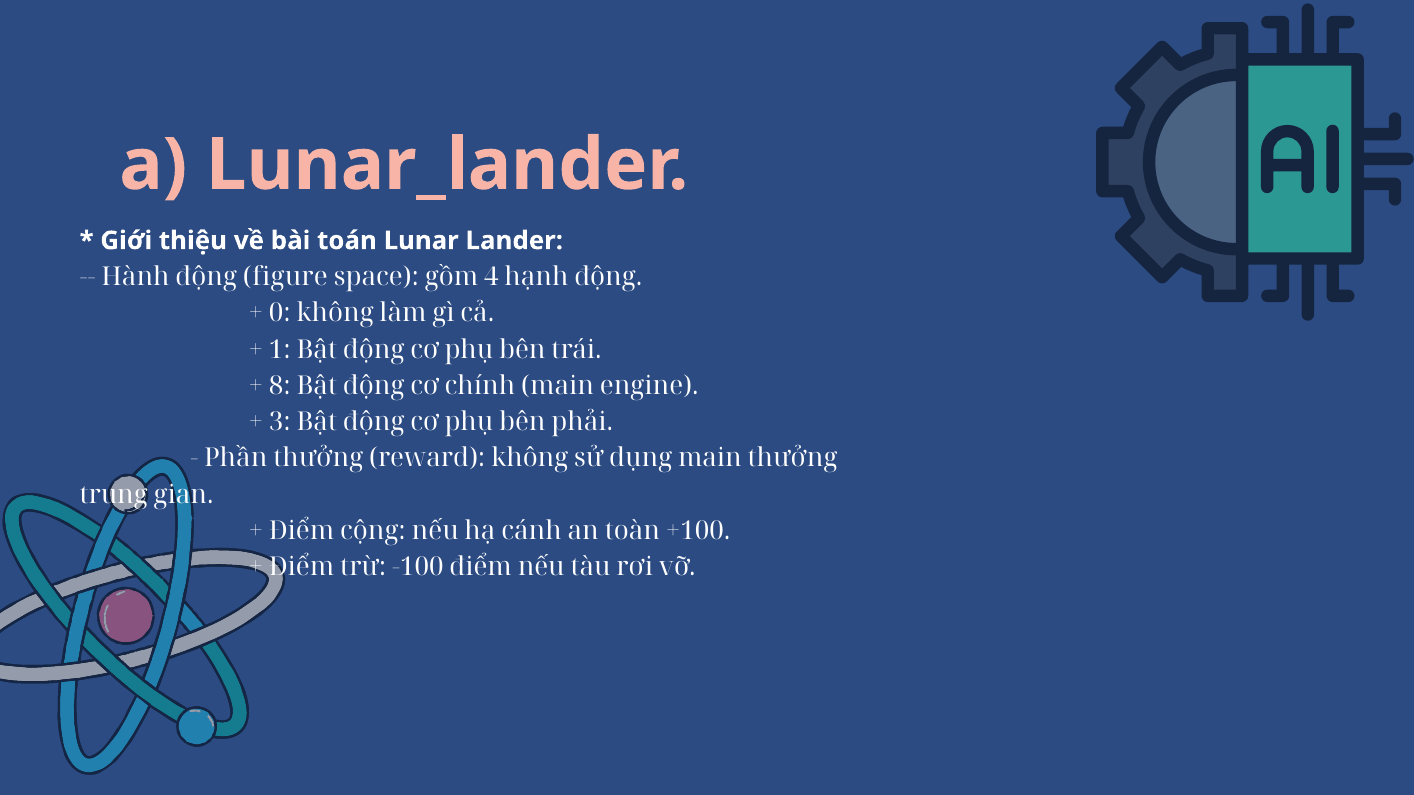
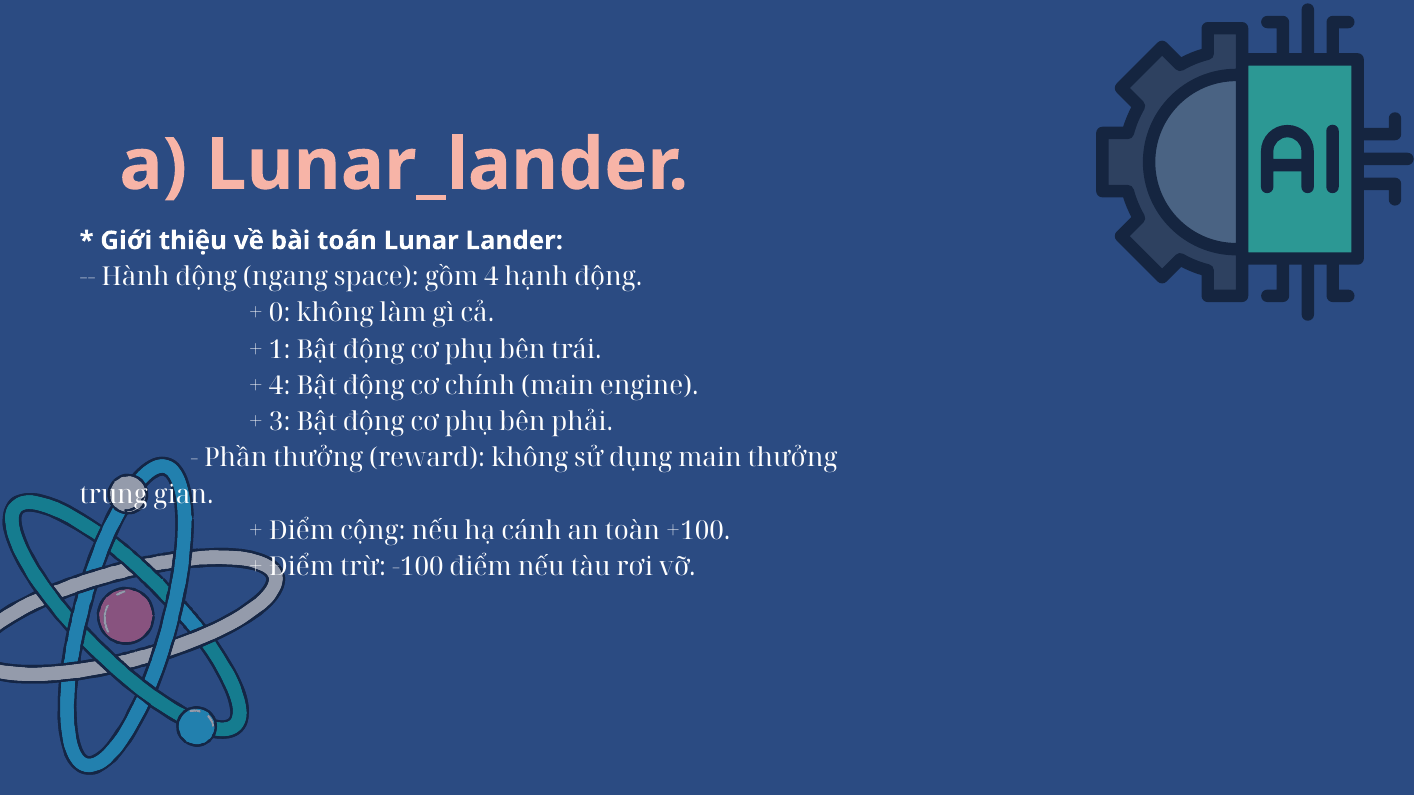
figure: figure -> ngang
8 at (280, 386): 8 -> 4
